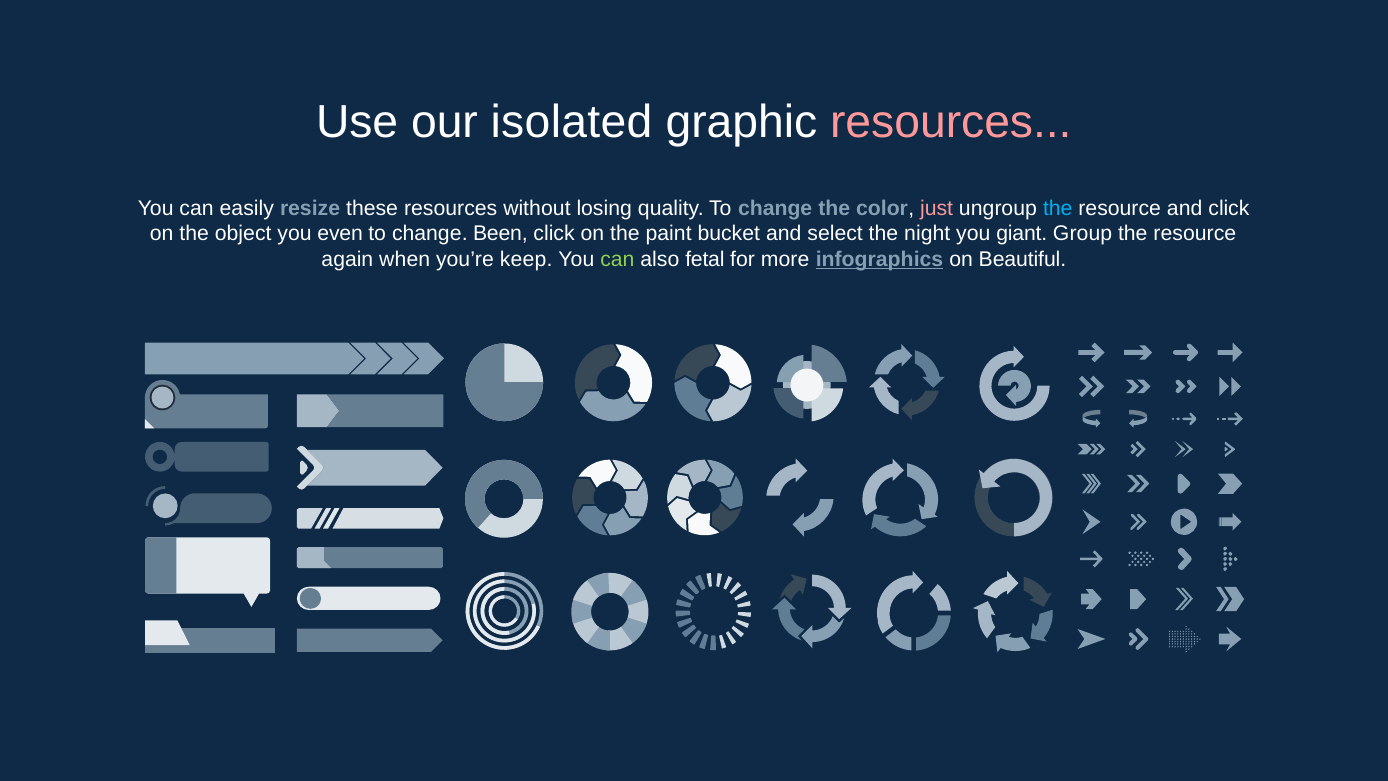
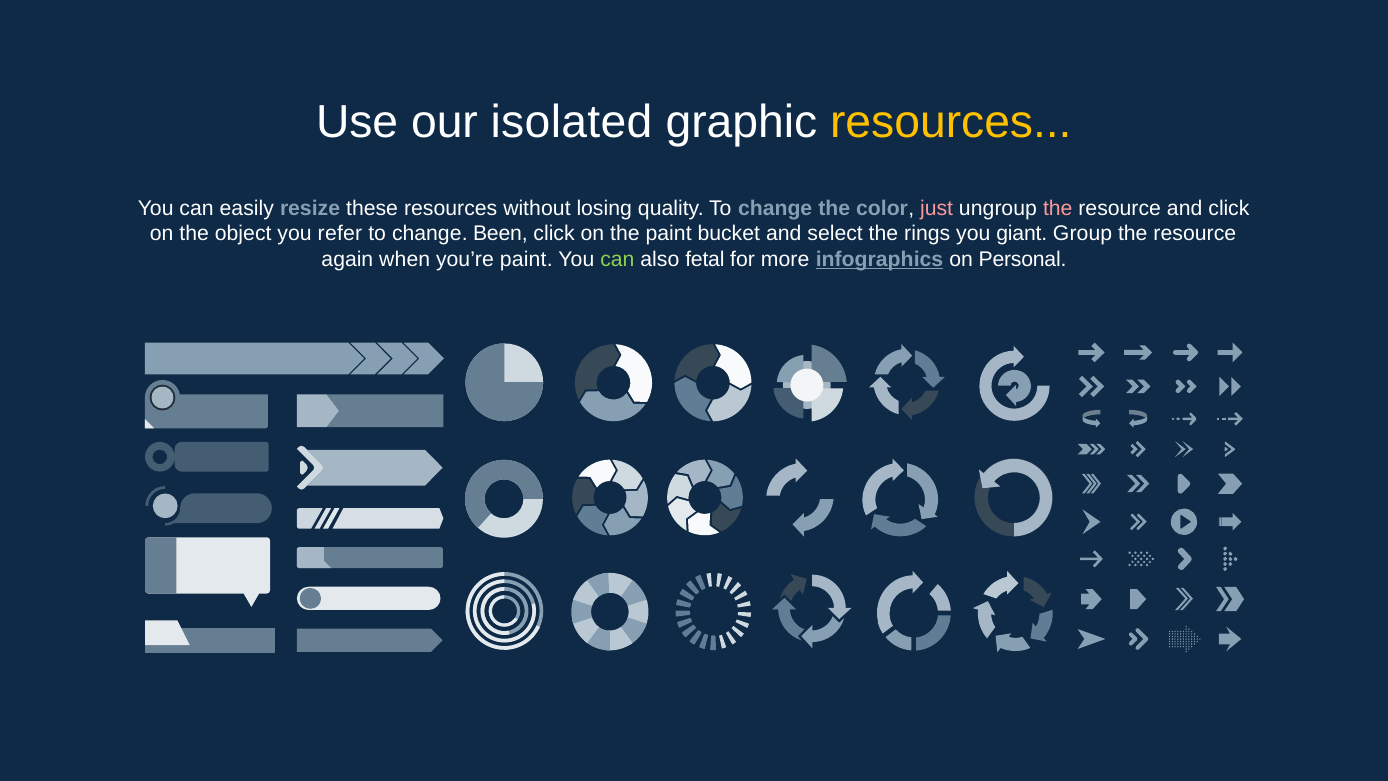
resources at (951, 122) colour: pink -> yellow
the at (1058, 208) colour: light blue -> pink
even: even -> refer
night: night -> rings
you’re keep: keep -> paint
Beautiful: Beautiful -> Personal
